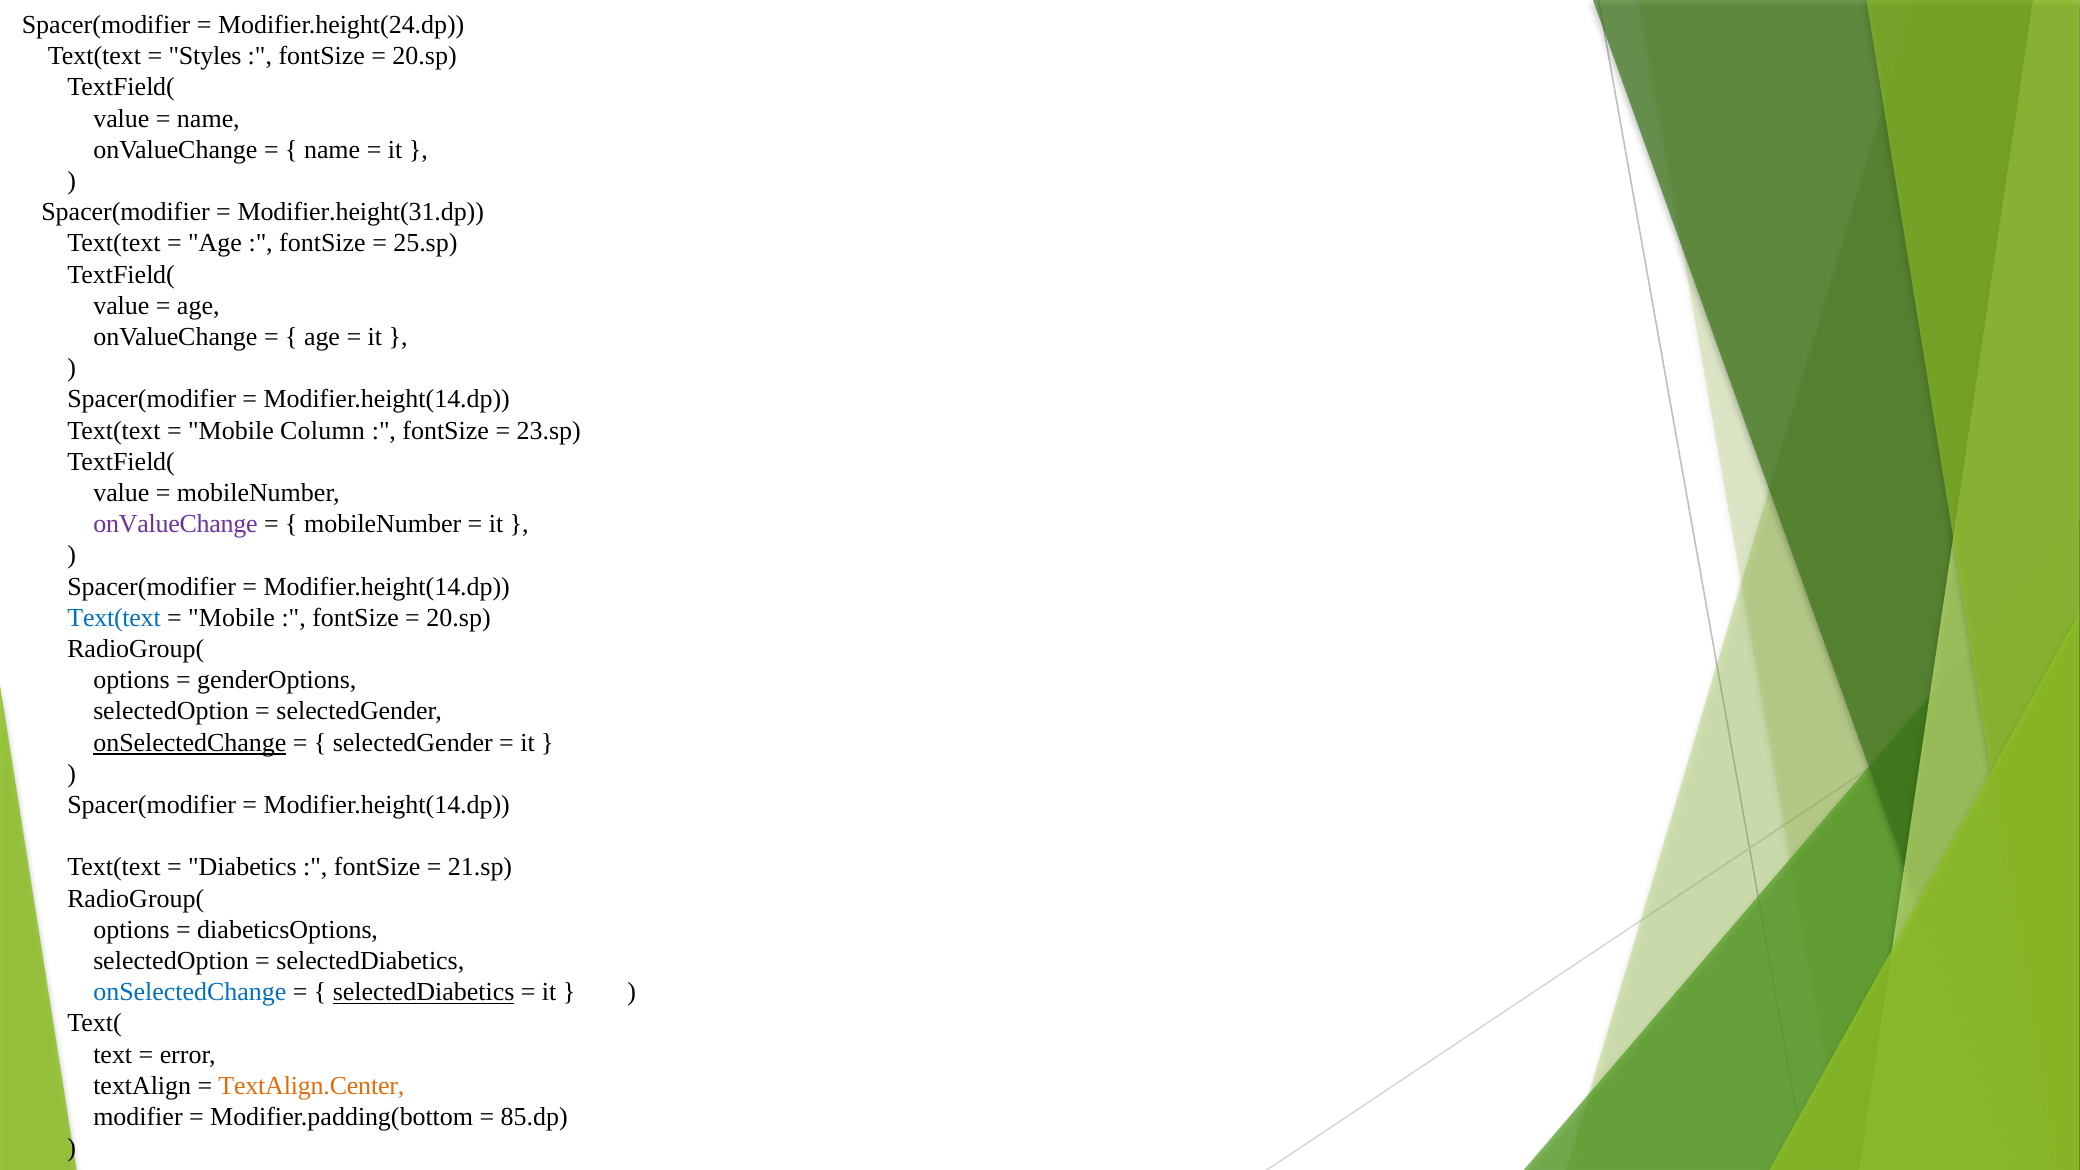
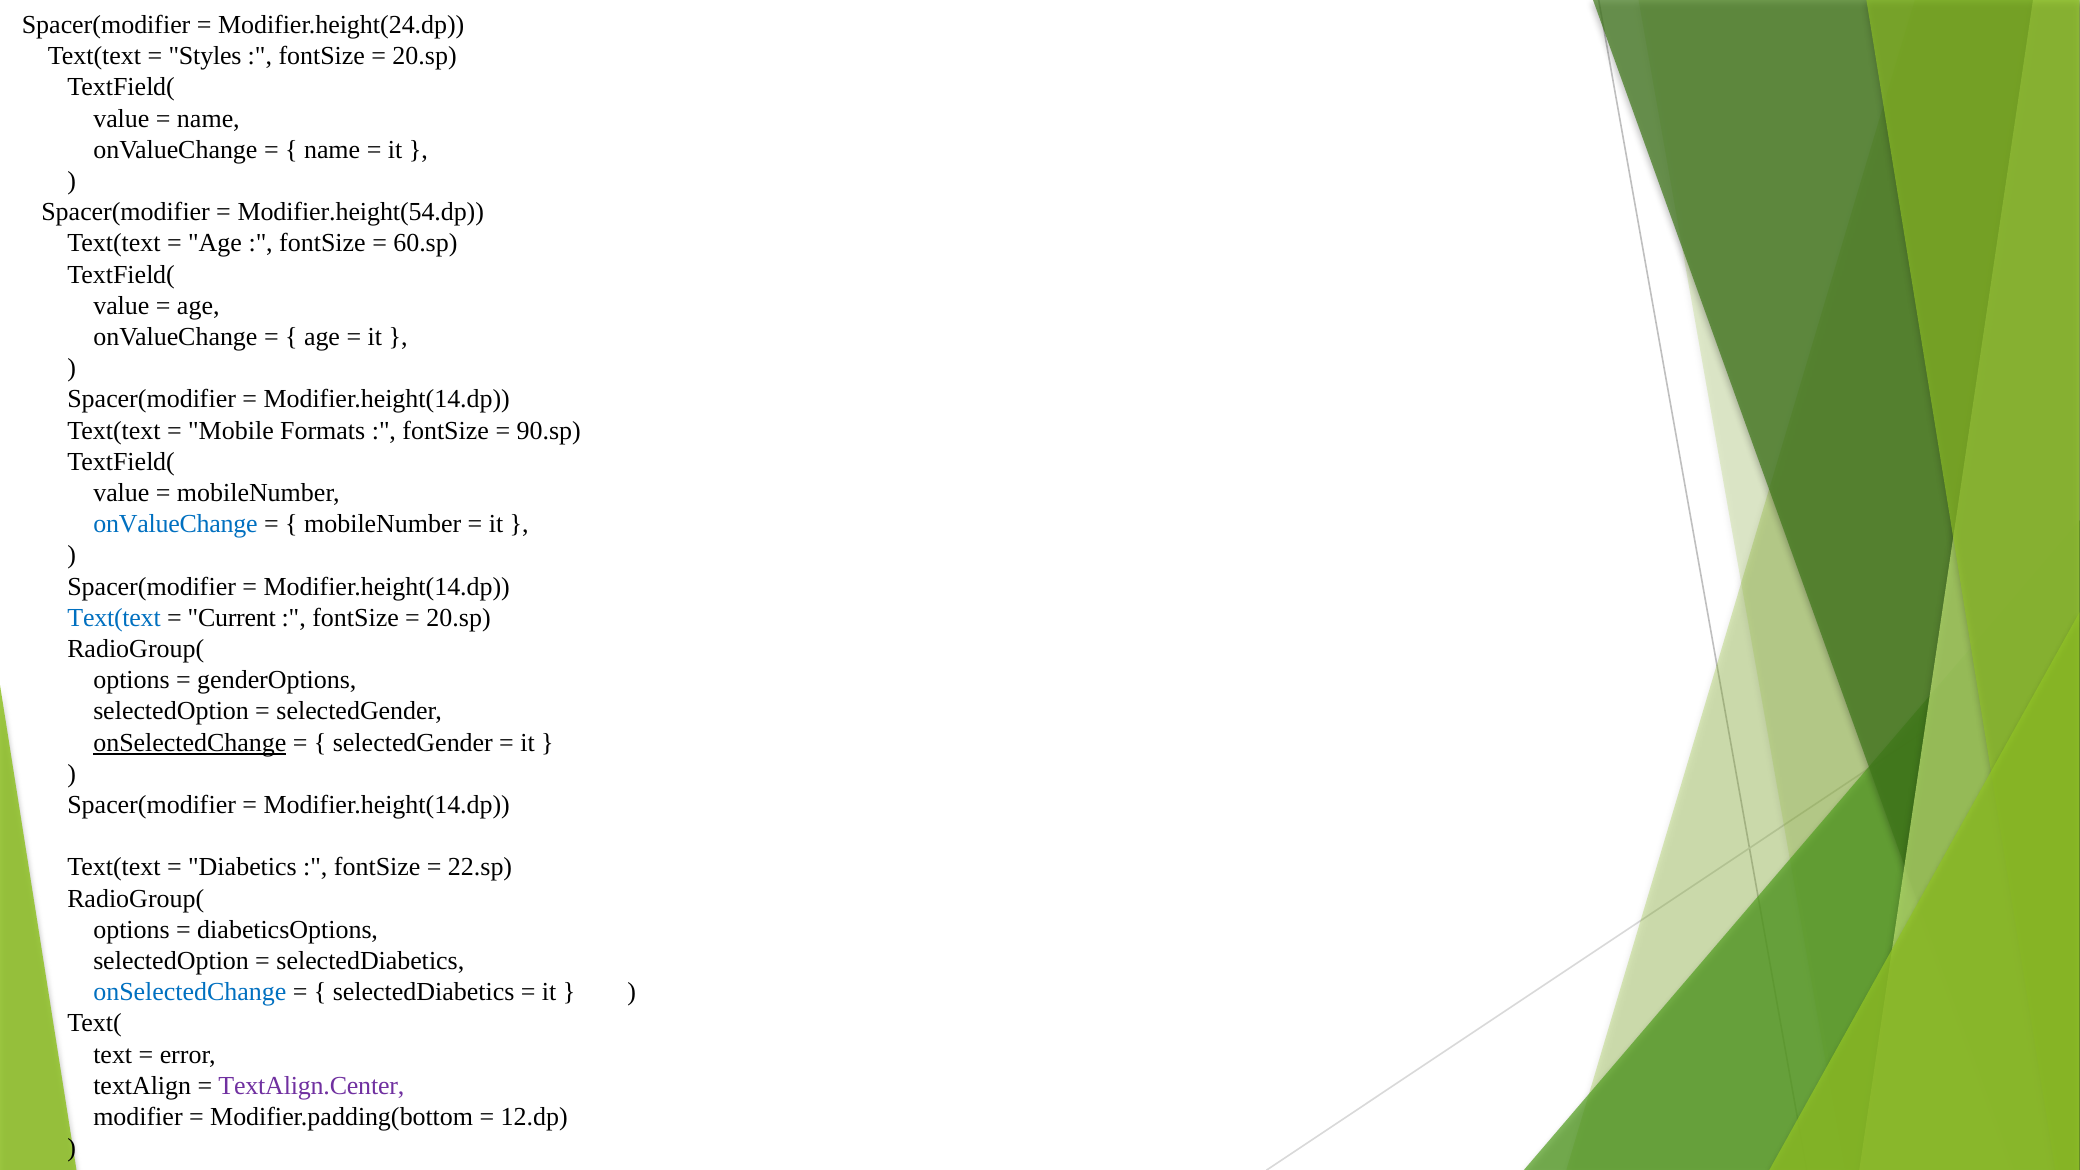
Modifier.height(31.dp: Modifier.height(31.dp -> Modifier.height(54.dp
25.sp: 25.sp -> 60.sp
Column: Column -> Formats
23.sp: 23.sp -> 90.sp
onValueChange at (176, 524) colour: purple -> blue
Mobile at (231, 618): Mobile -> Current
21.sp: 21.sp -> 22.sp
selectedDiabetics at (424, 992) underline: present -> none
TextAlign.Center colour: orange -> purple
85.dp: 85.dp -> 12.dp
